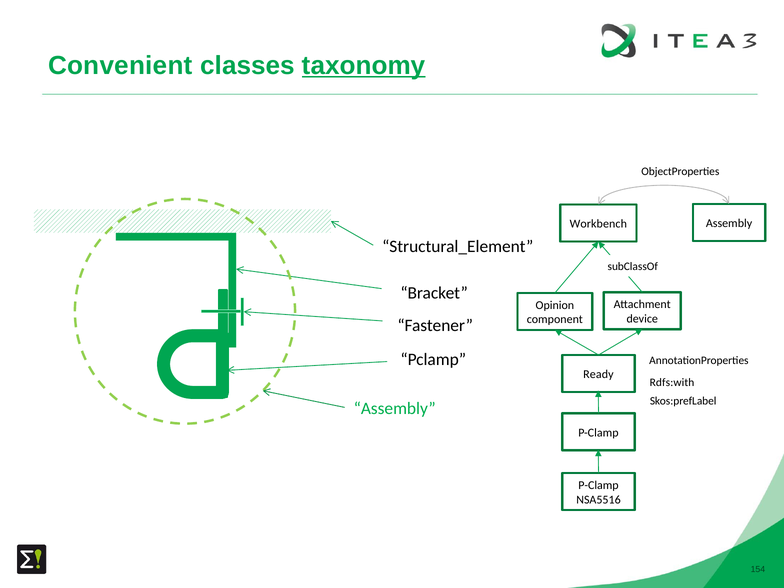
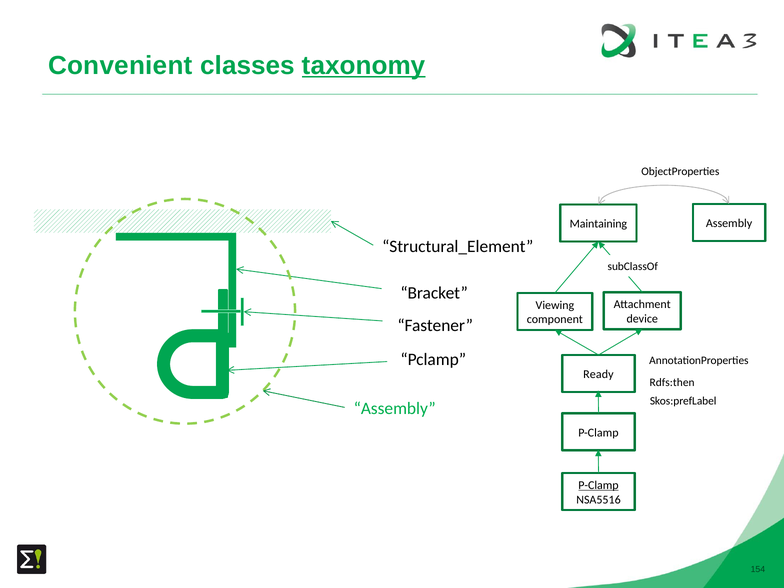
Workbench: Workbench -> Maintaining
Opinion: Opinion -> Viewing
Rdfs:with: Rdfs:with -> Rdfs:then
P-Clamp at (598, 485) underline: none -> present
